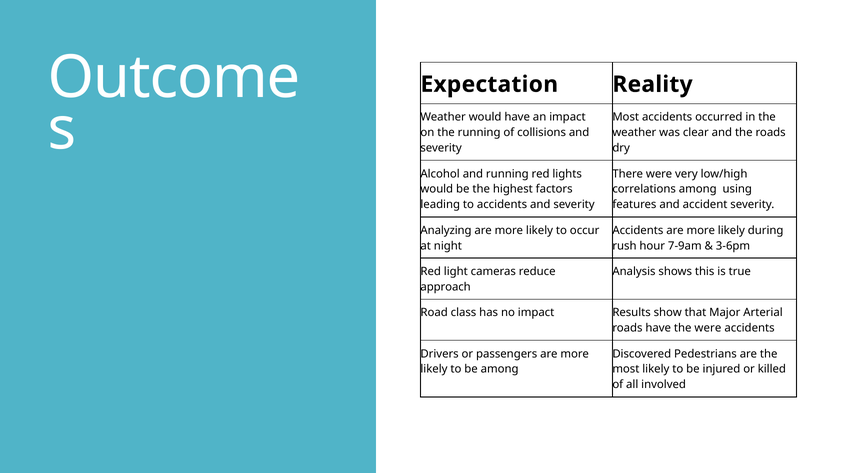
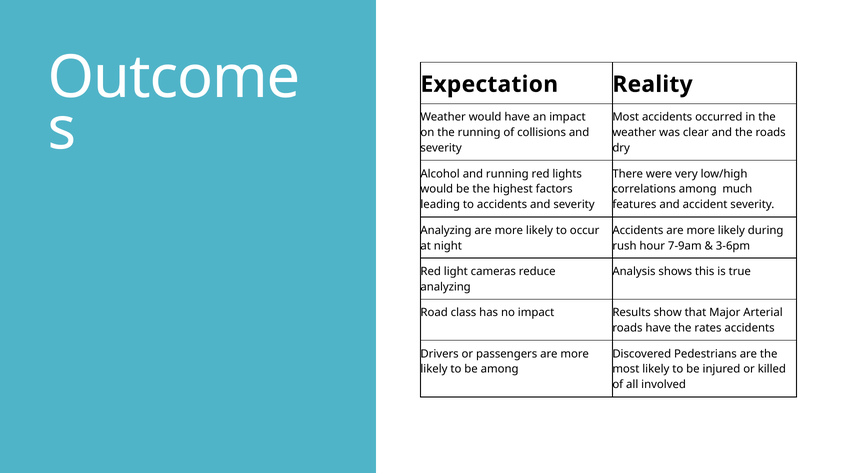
using: using -> much
approach at (446, 287): approach -> analyzing
the were: were -> rates
